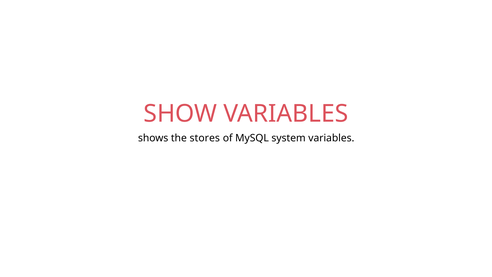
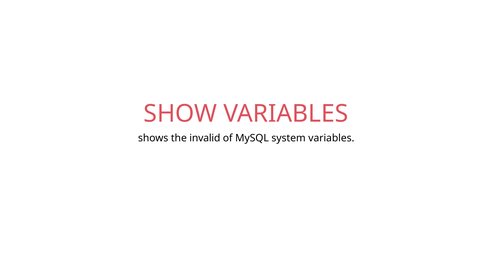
stores: stores -> invalid
